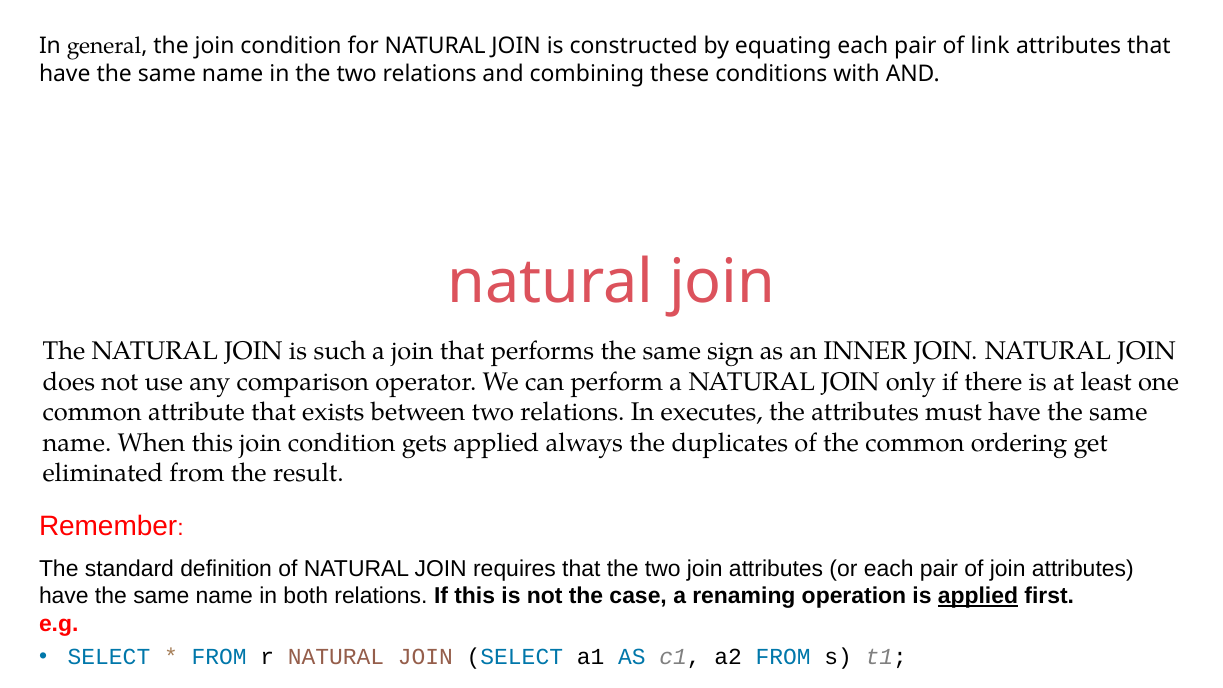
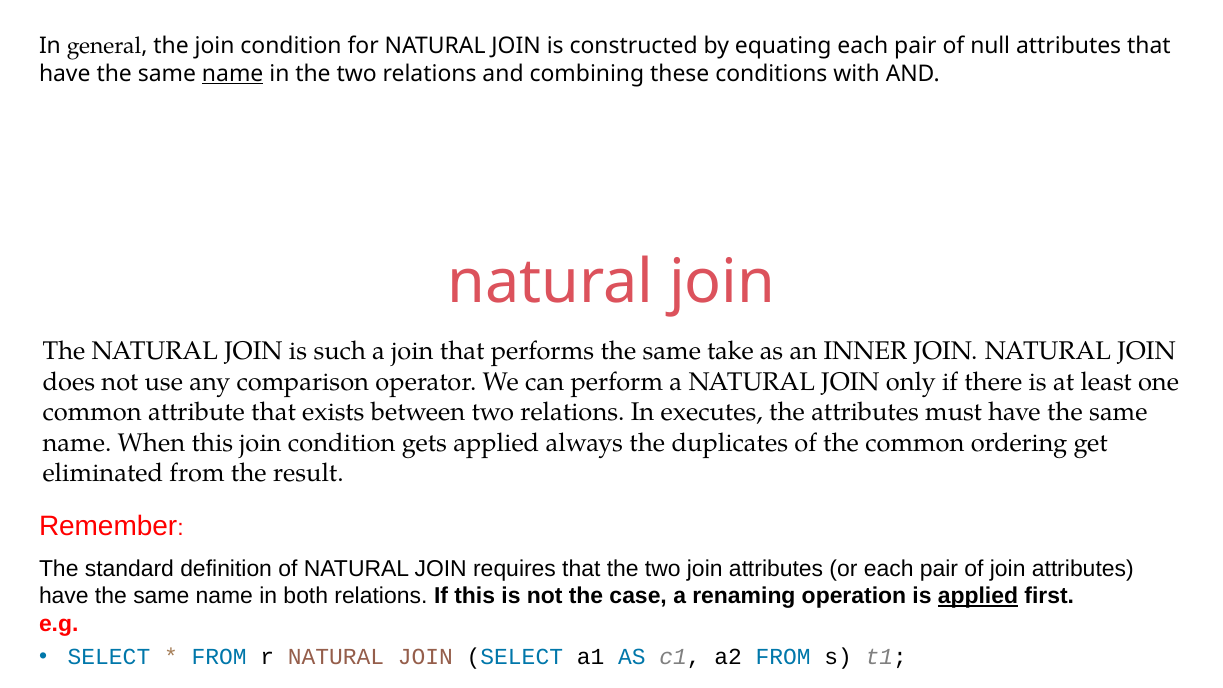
link: link -> null
name at (233, 74) underline: none -> present
sign: sign -> take
